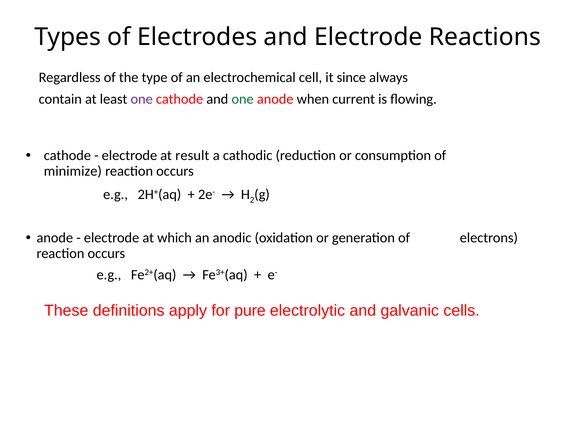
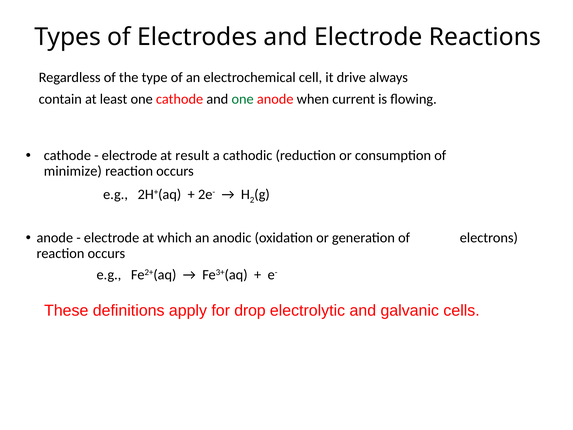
since: since -> drive
one at (142, 99) colour: purple -> black
pure: pure -> drop
